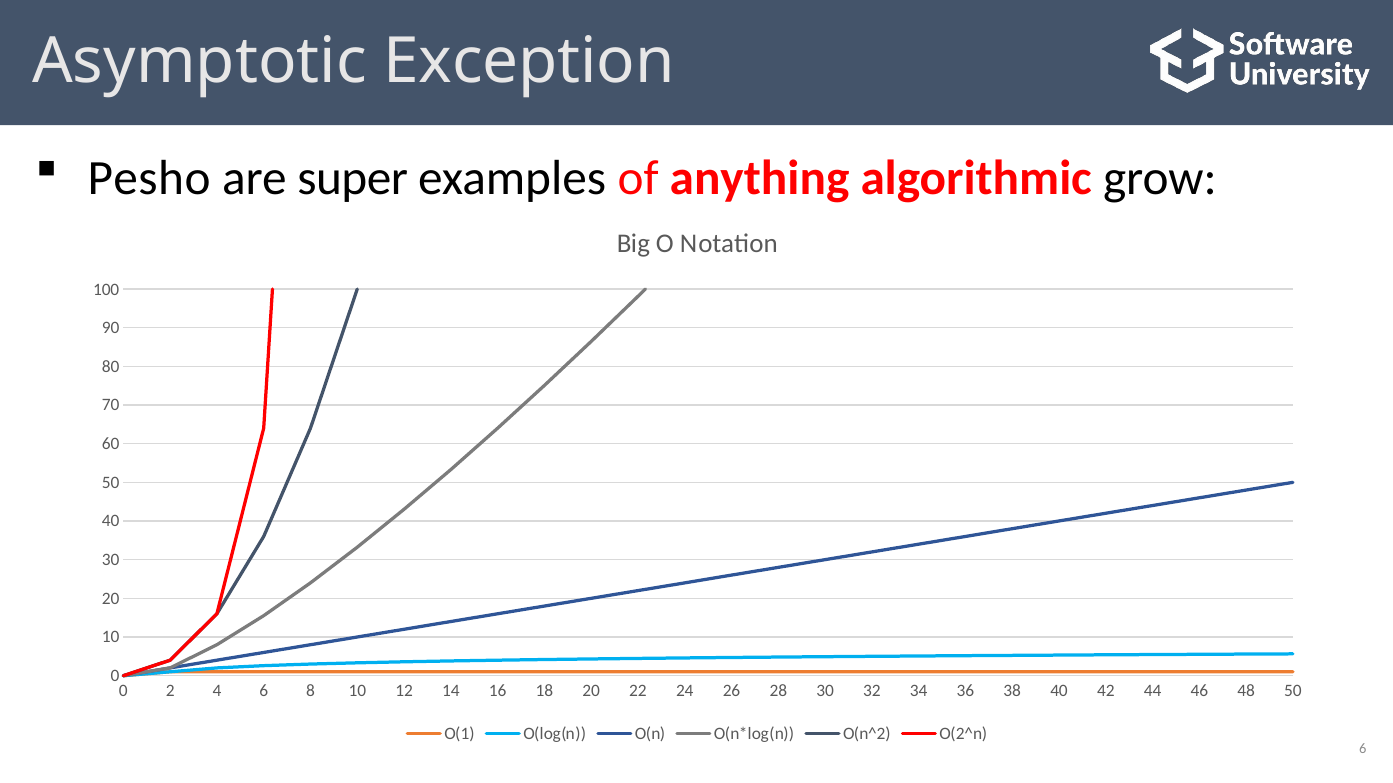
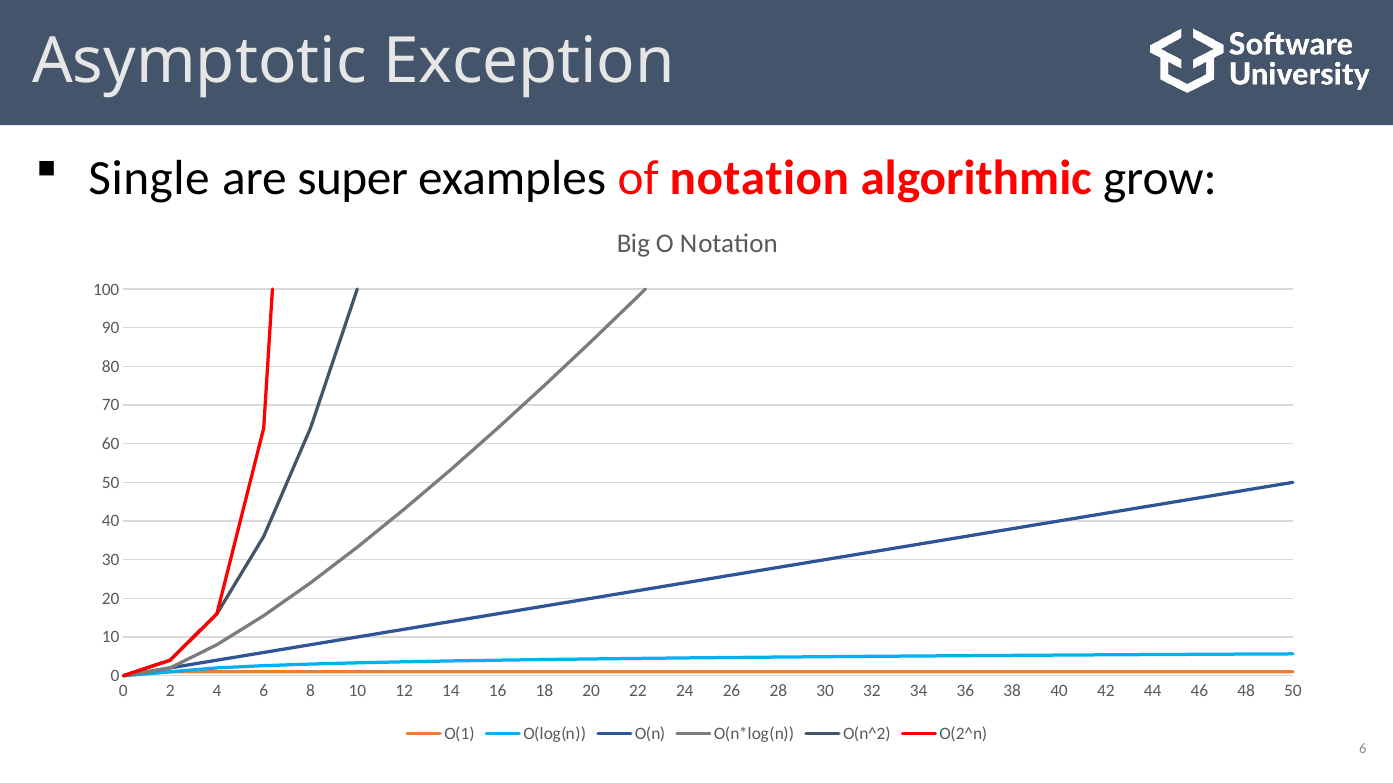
Pesho: Pesho -> Single
of anything: anything -> notation
